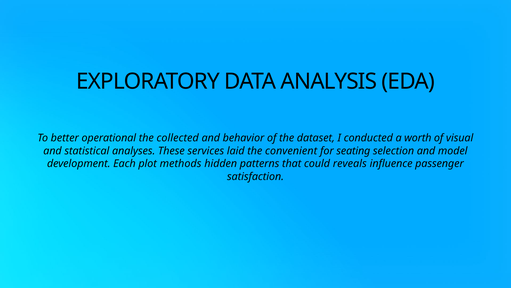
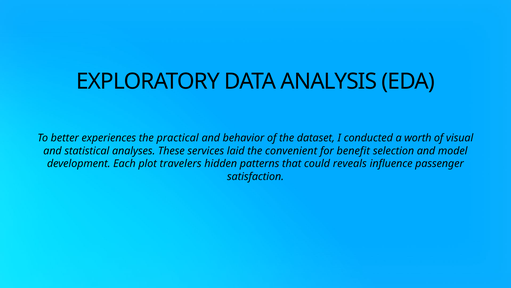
operational: operational -> experiences
collected: collected -> practical
seating: seating -> benefit
methods: methods -> travelers
